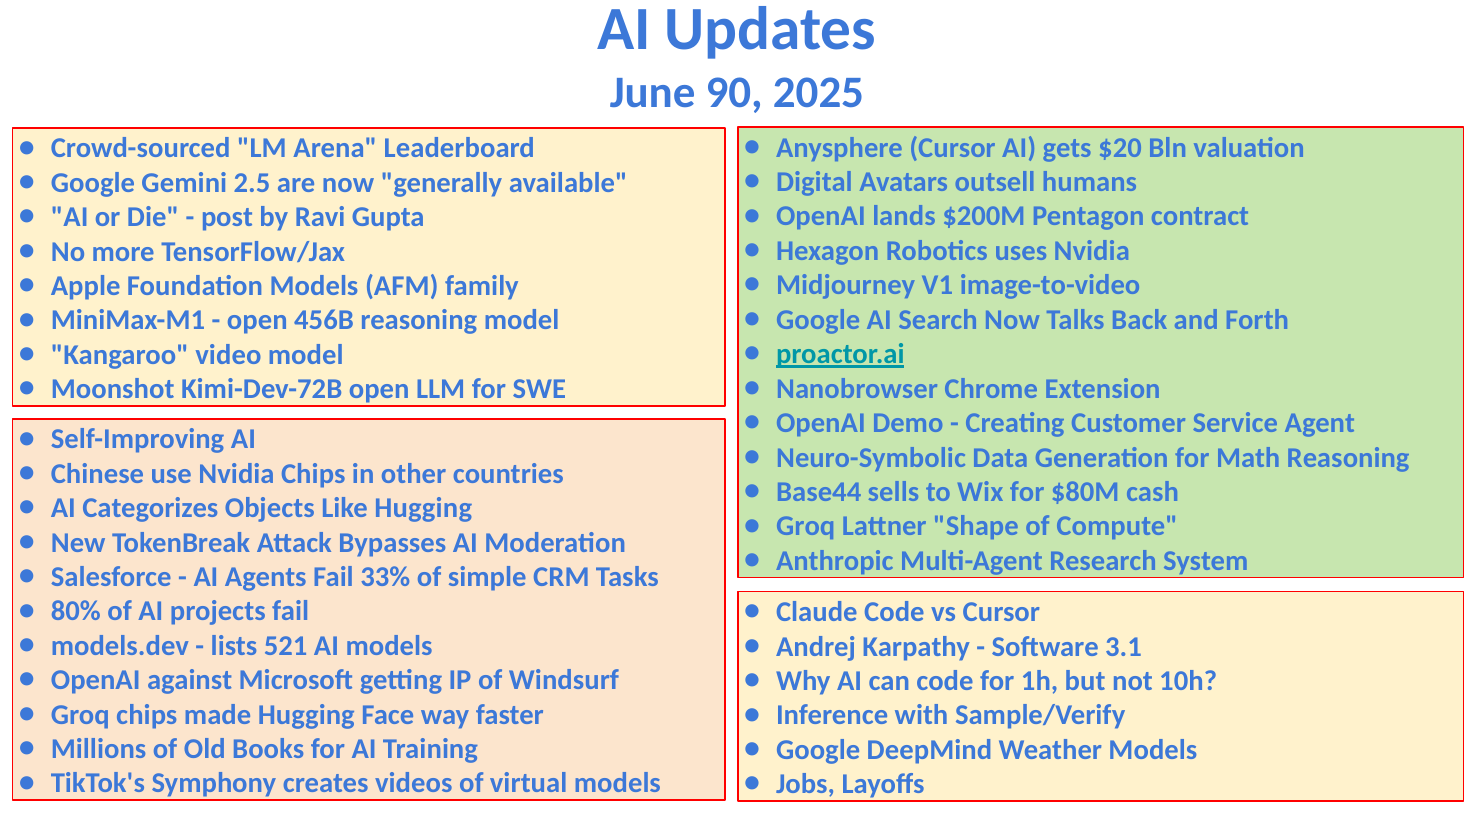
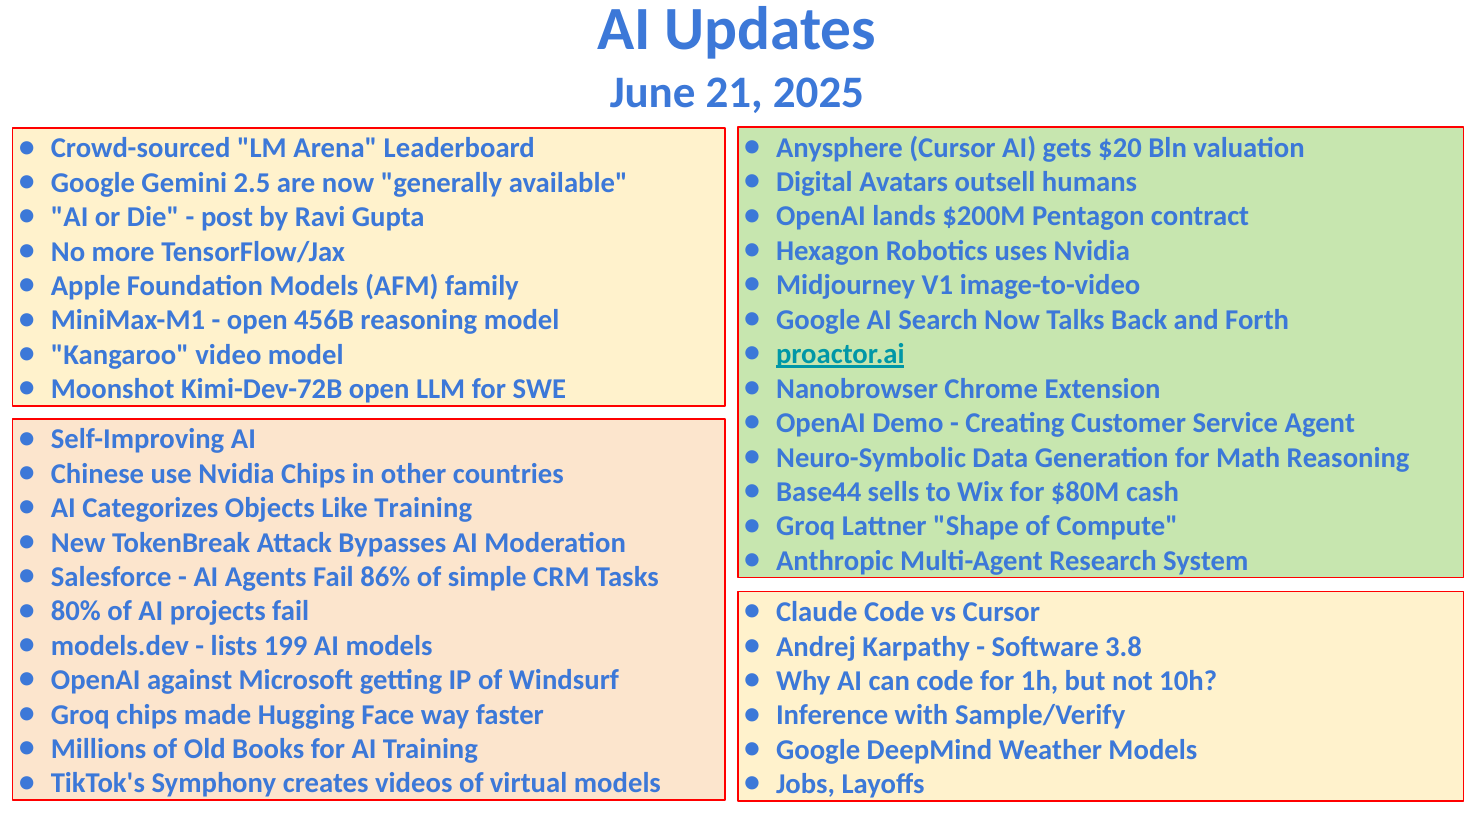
90: 90 -> 21
Like Hugging: Hugging -> Training
33%: 33% -> 86%
521: 521 -> 199
3.1: 3.1 -> 3.8
